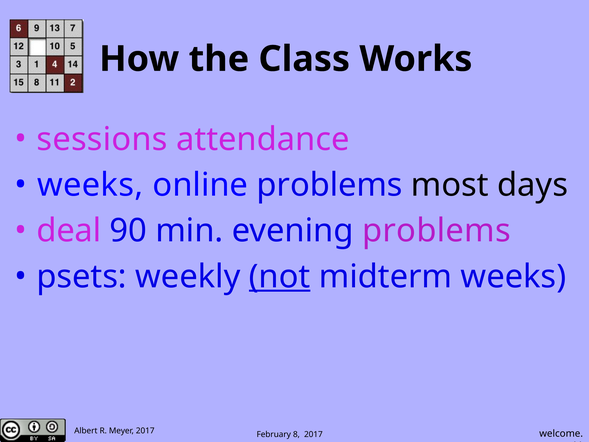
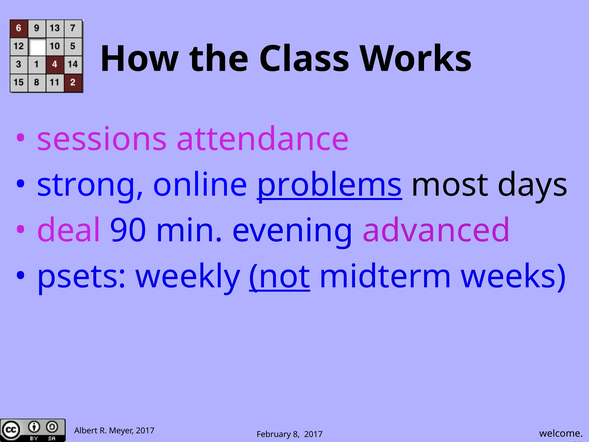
weeks at (90, 185): weeks -> strong
problems at (330, 185) underline: none -> present
evening problems: problems -> advanced
